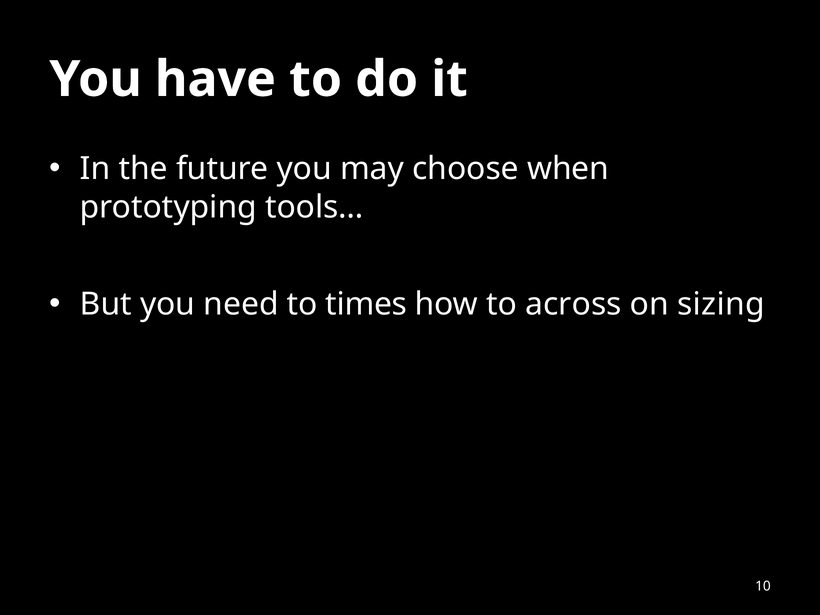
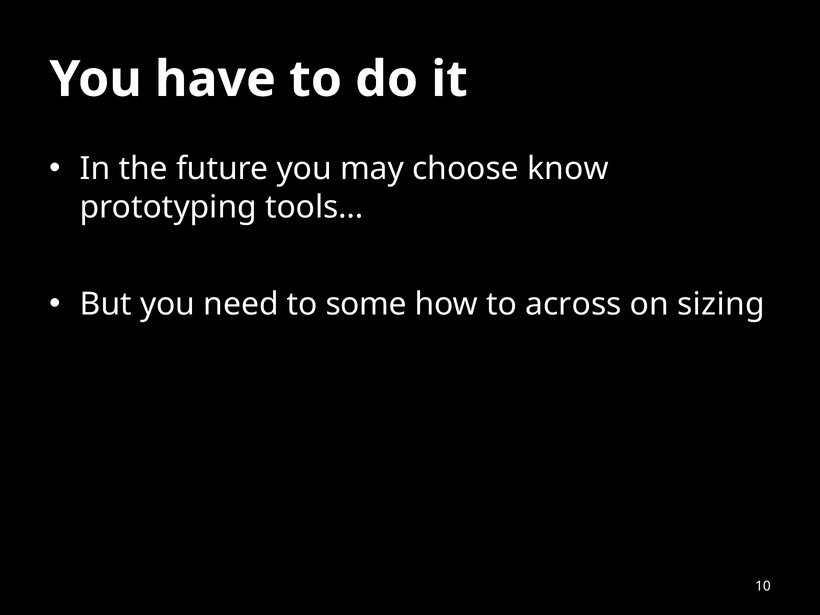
when: when -> know
times: times -> some
